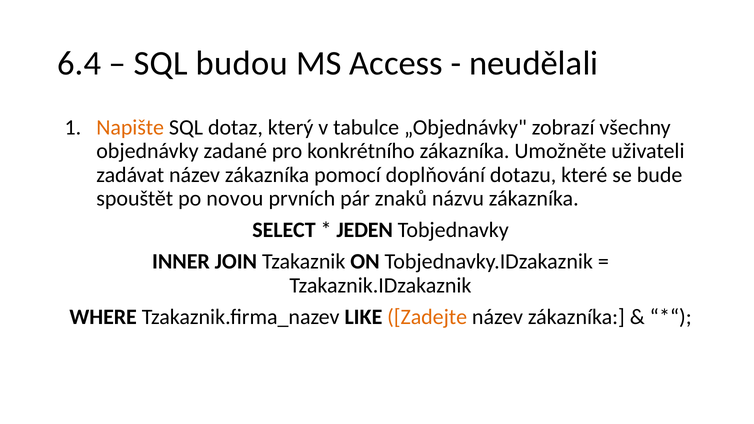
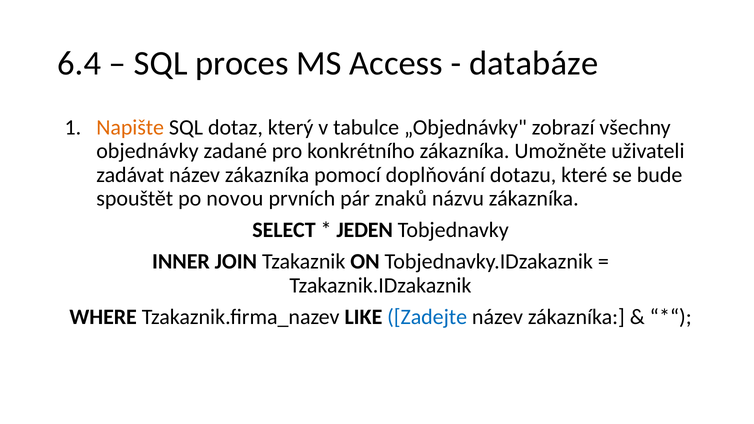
budou: budou -> proces
neudělali: neudělali -> databáze
Zadejte colour: orange -> blue
